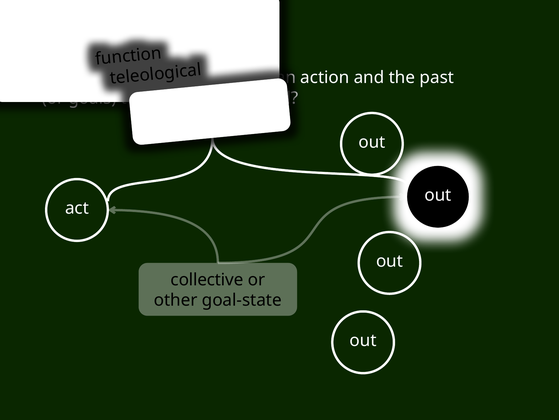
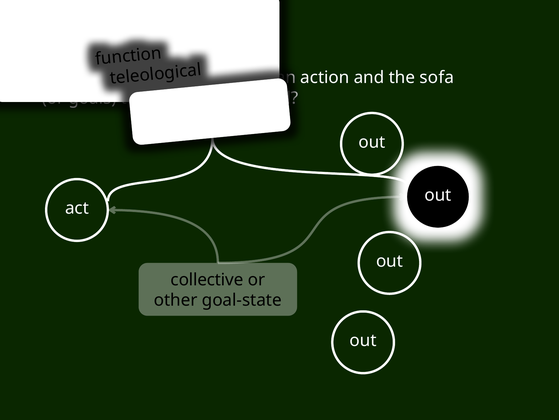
and the past: past -> sofa
